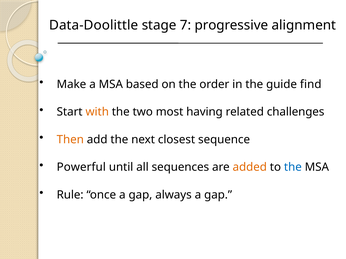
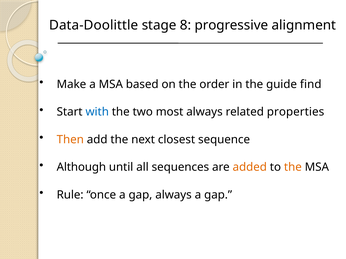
7: 7 -> 8
with colour: orange -> blue
most having: having -> always
challenges: challenges -> properties
Powerful: Powerful -> Although
the at (293, 167) colour: blue -> orange
